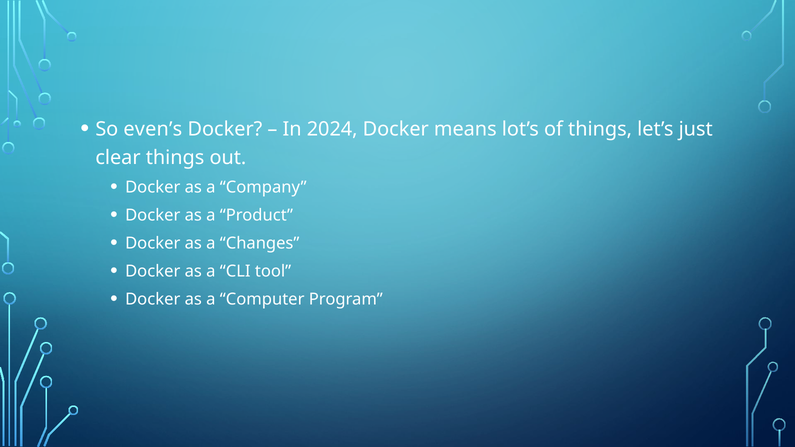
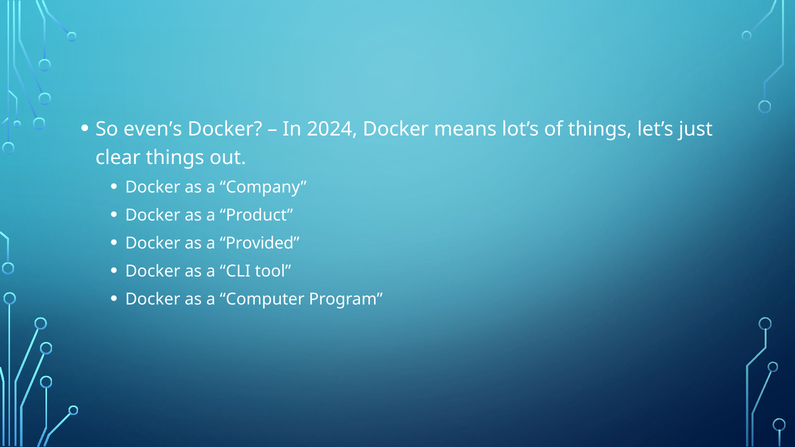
Changes: Changes -> Provided
